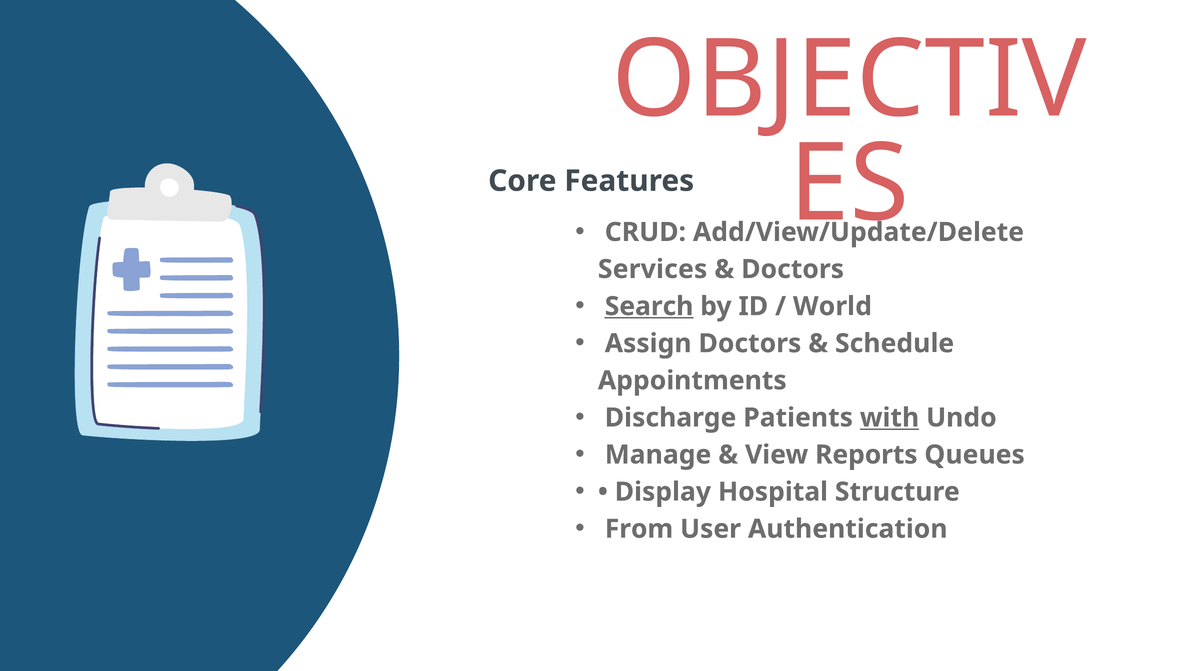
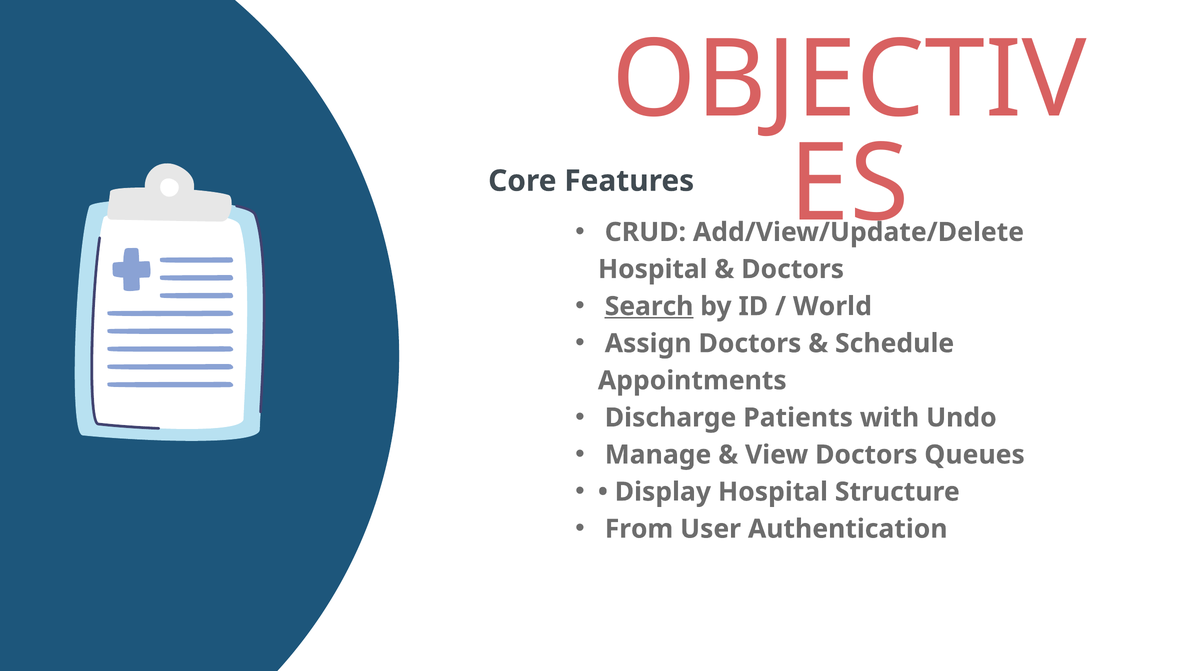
Services at (653, 269): Services -> Hospital
with underline: present -> none
View Reports: Reports -> Doctors
